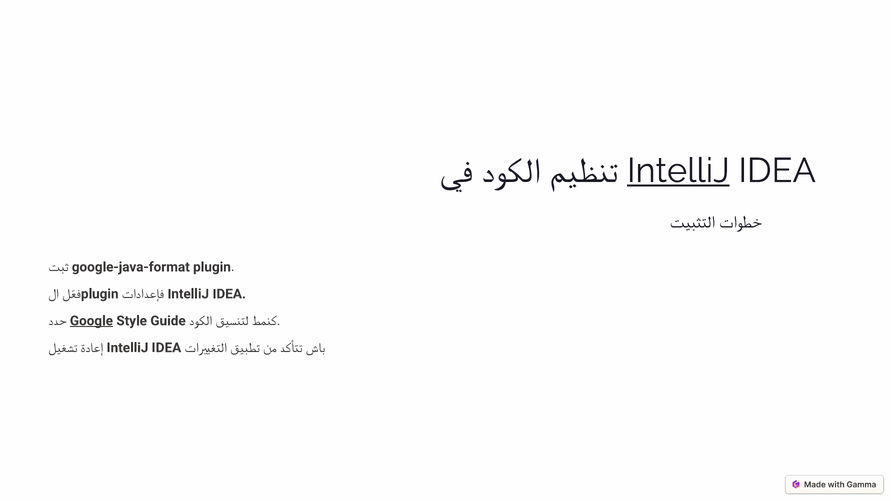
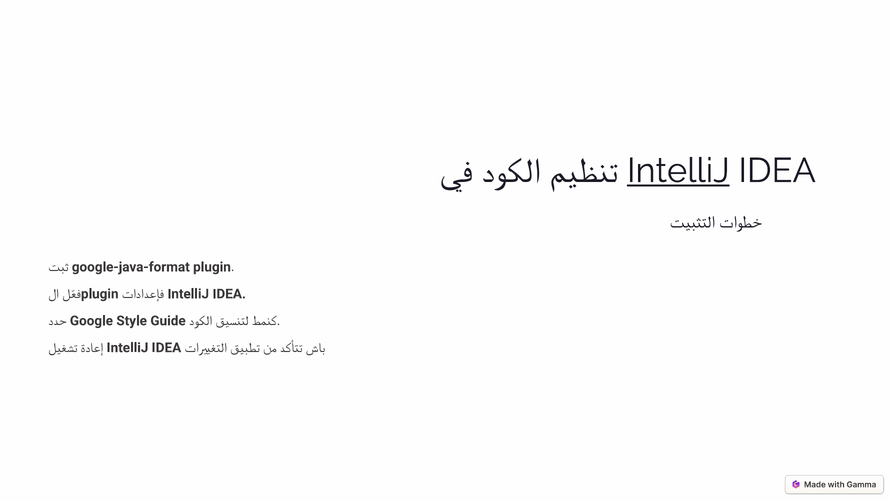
Google underline: present -> none
